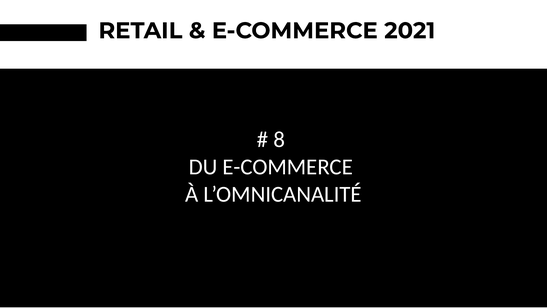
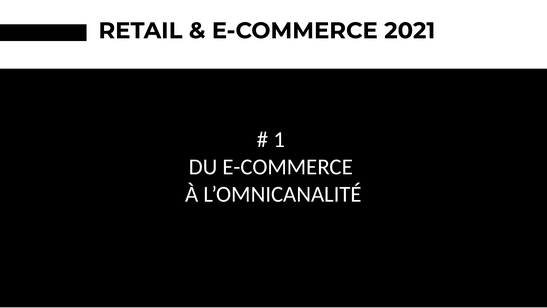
8: 8 -> 1
